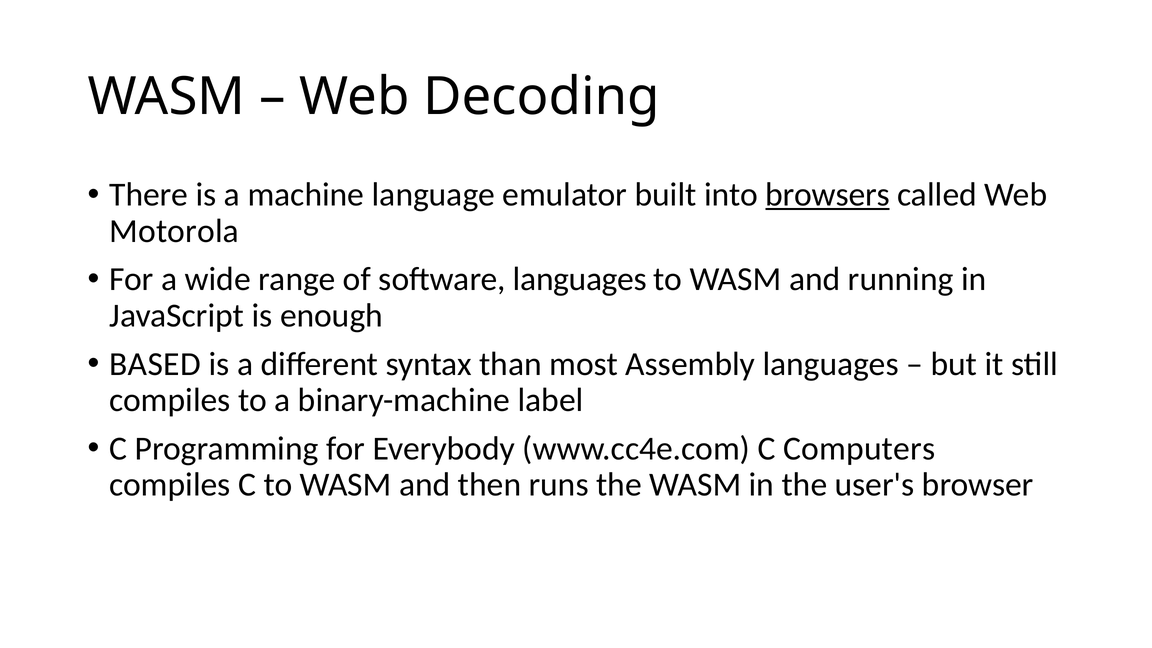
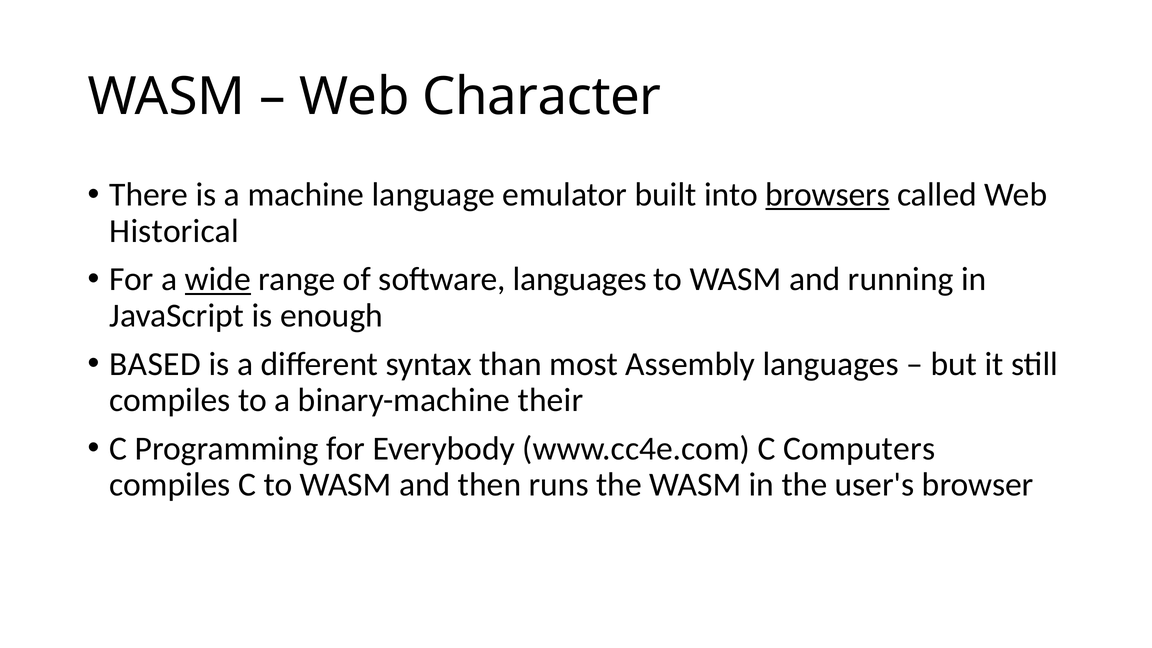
Decoding: Decoding -> Character
Motorola: Motorola -> Historical
wide underline: none -> present
label: label -> their
